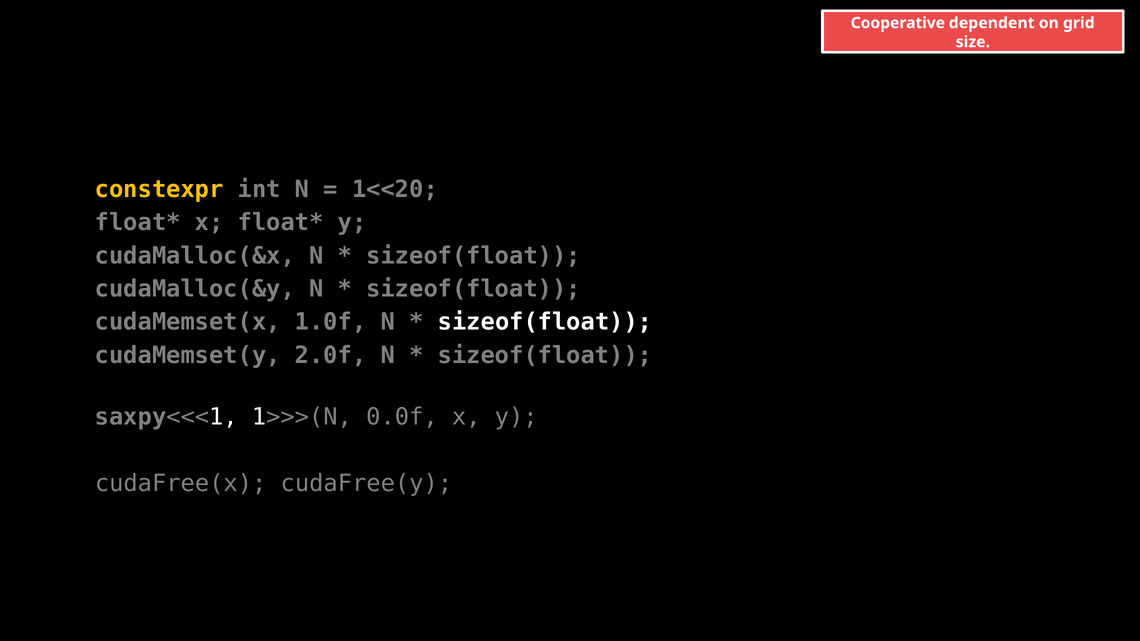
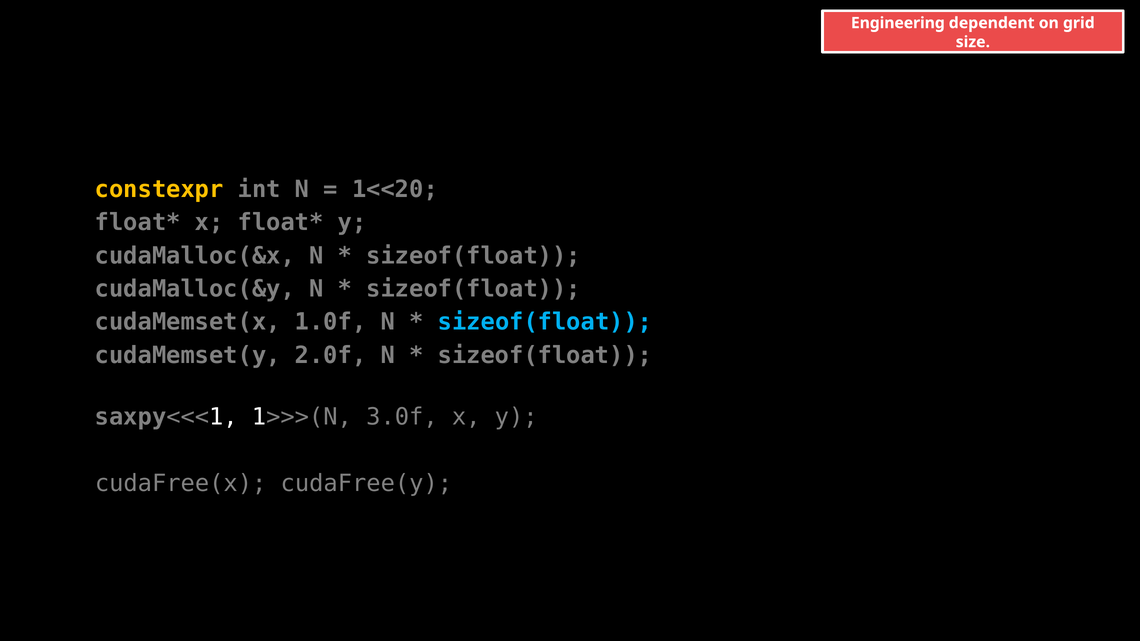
Cooperative: Cooperative -> Engineering
sizeof(float at (545, 322) colour: white -> light blue
0.0f: 0.0f -> 3.0f
